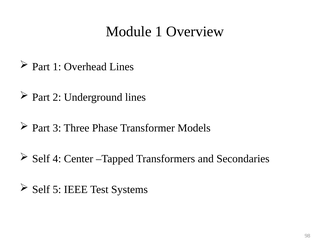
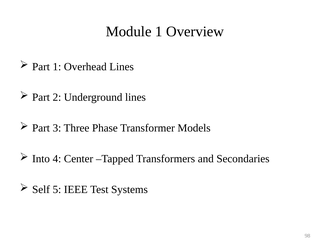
Self at (41, 159): Self -> Into
